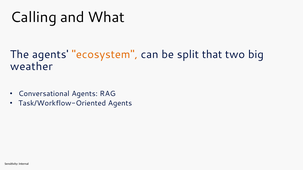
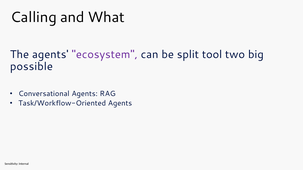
ecosystem colour: orange -> purple
that: that -> tool
weather: weather -> possible
